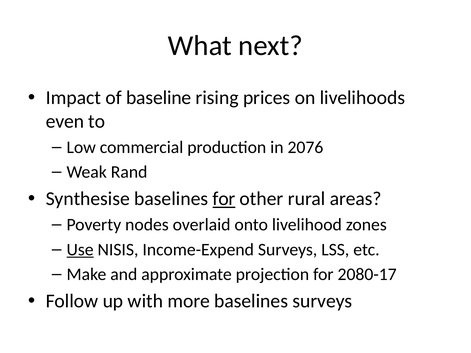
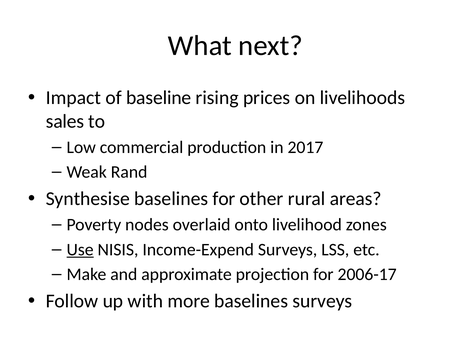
even: even -> sales
2076: 2076 -> 2017
for at (224, 199) underline: present -> none
2080-17: 2080-17 -> 2006-17
